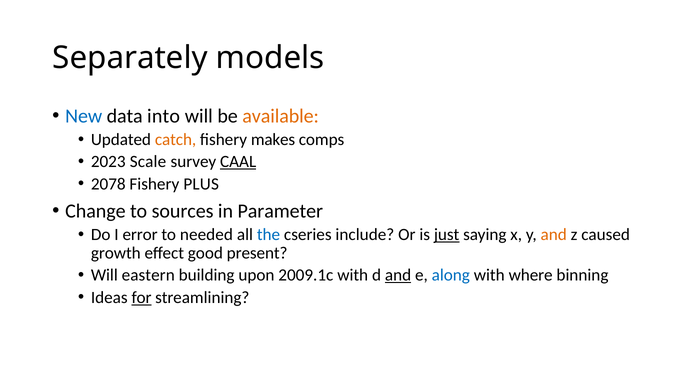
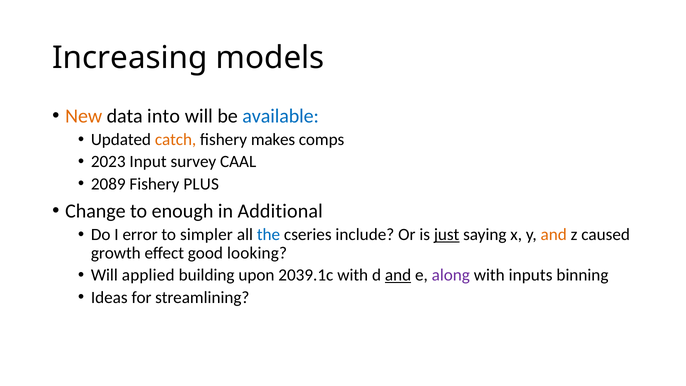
Separately: Separately -> Increasing
New colour: blue -> orange
available colour: orange -> blue
Scale: Scale -> Input
CAAL underline: present -> none
2078: 2078 -> 2089
sources: sources -> enough
Parameter: Parameter -> Additional
needed: needed -> simpler
present: present -> looking
eastern: eastern -> applied
2009.1c: 2009.1c -> 2039.1c
along colour: blue -> purple
where: where -> inputs
for underline: present -> none
